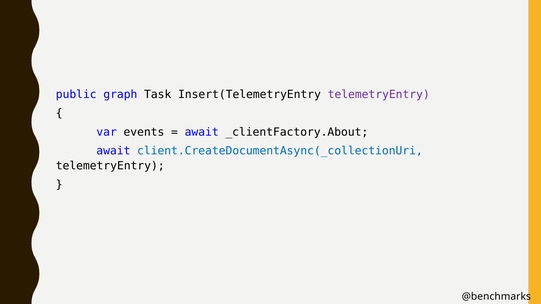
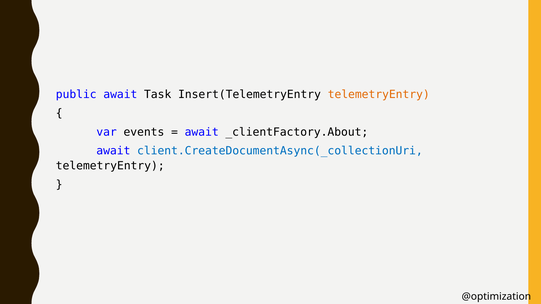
public graph: graph -> await
telemetryEntry at (379, 95) colour: purple -> orange
@benchmarks: @benchmarks -> @optimization
